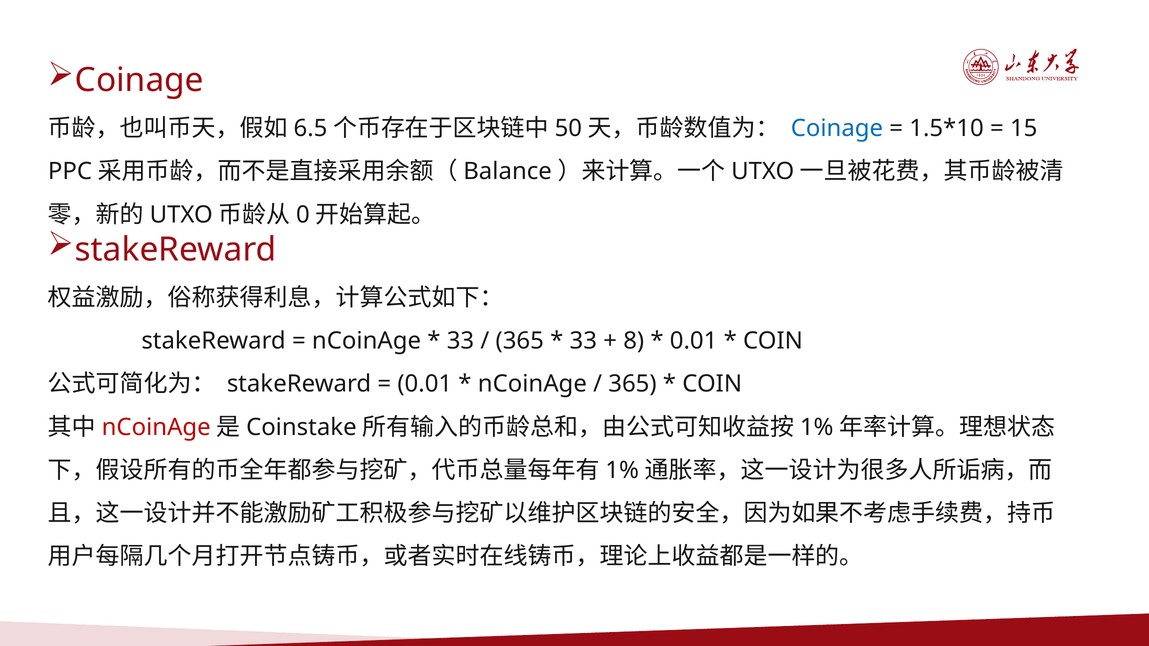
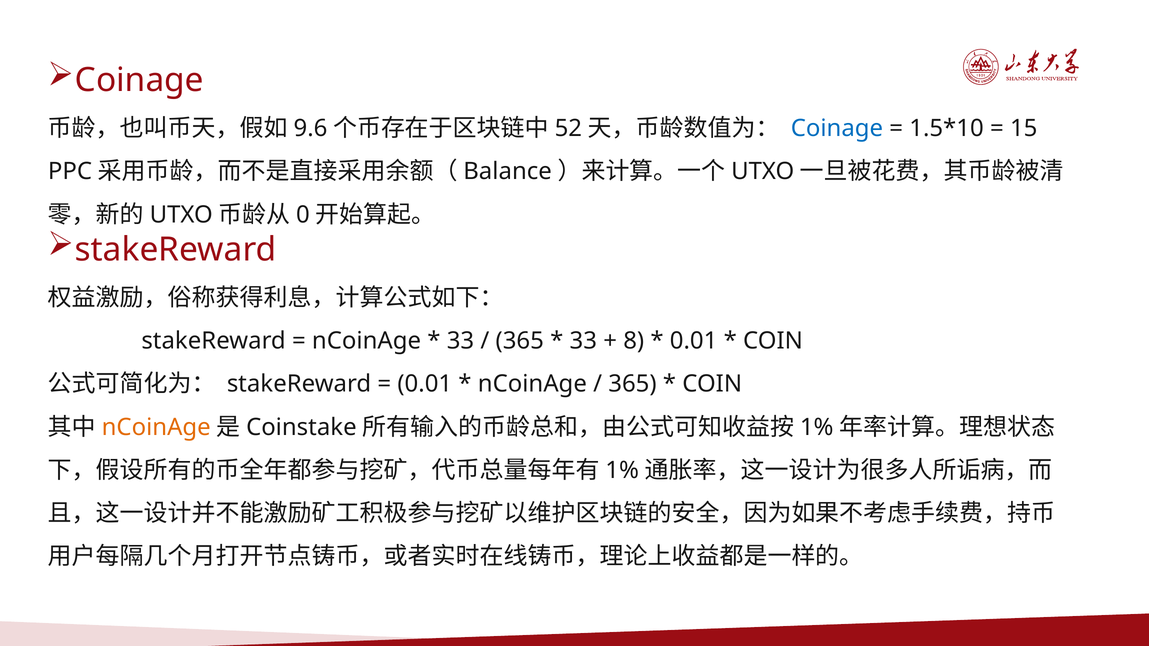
6.5: 6.5 -> 9.6
50: 50 -> 52
nCoinAge at (156, 427) colour: red -> orange
